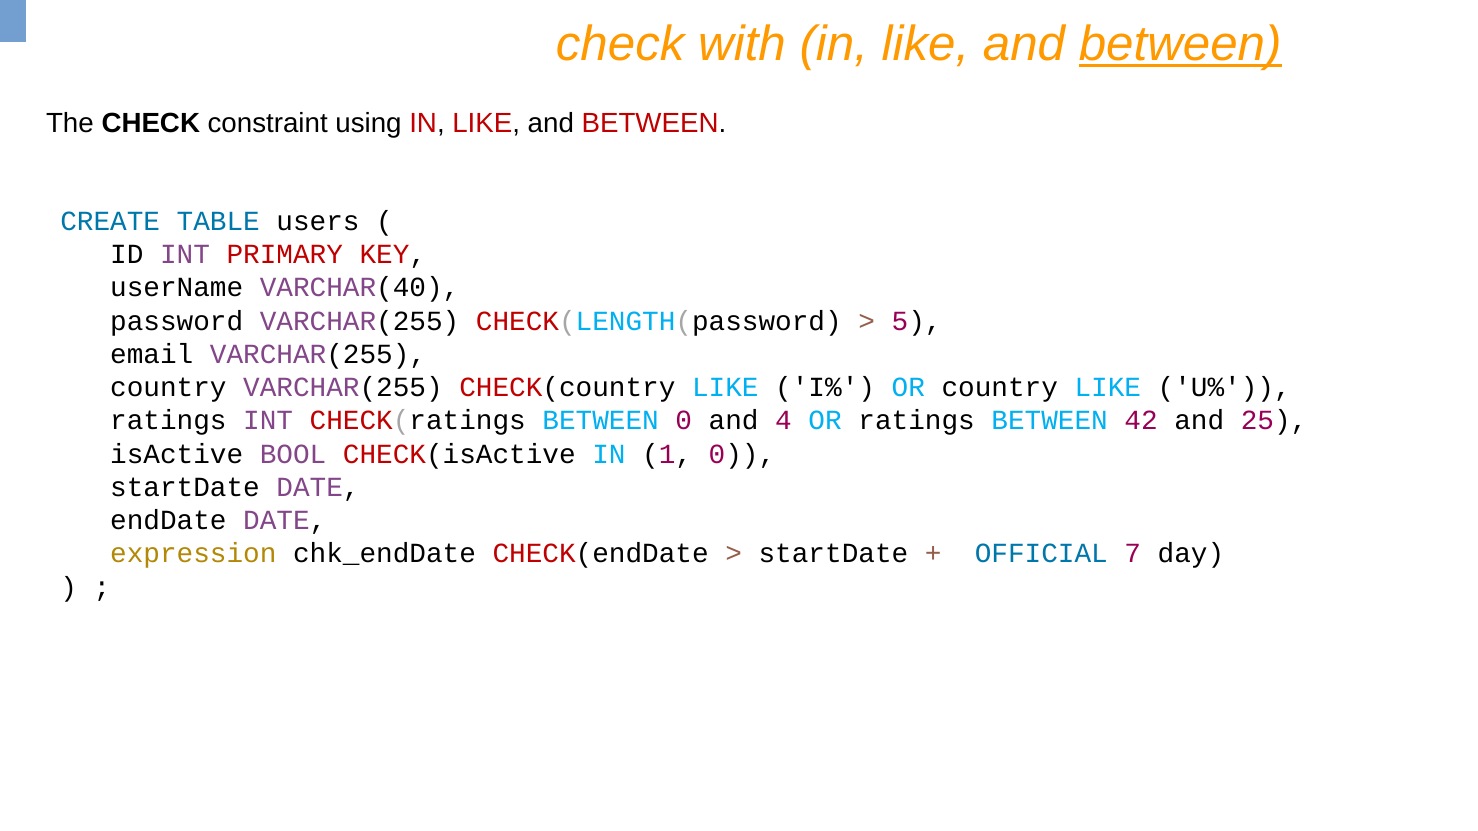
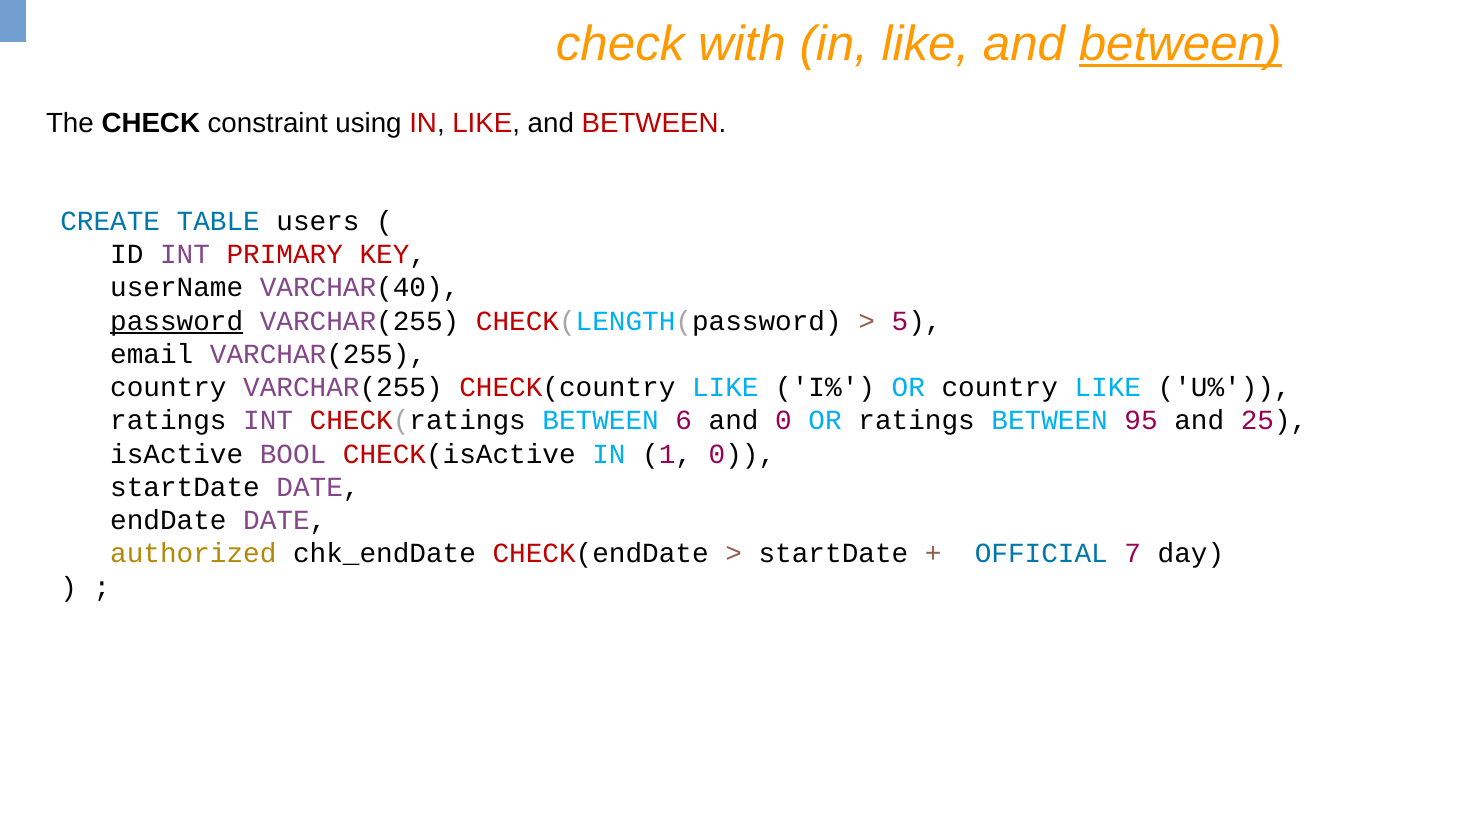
password underline: none -> present
BETWEEN 0: 0 -> 6
and 4: 4 -> 0
42: 42 -> 95
expression: expression -> authorized
